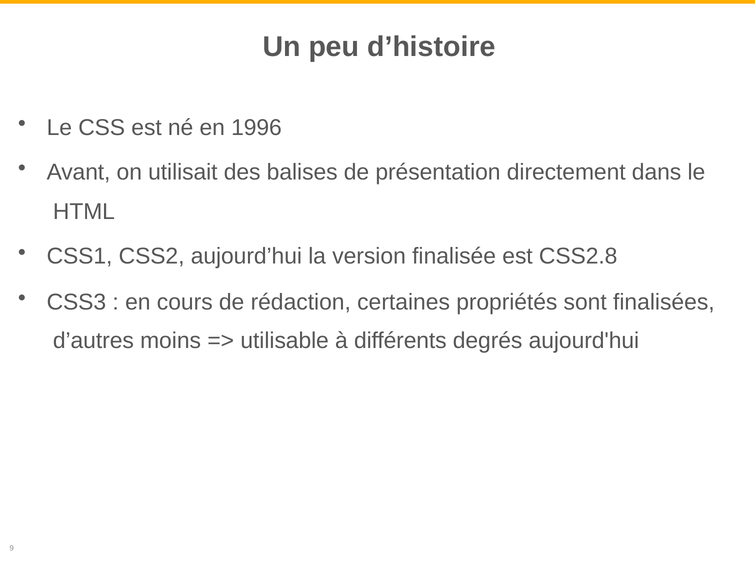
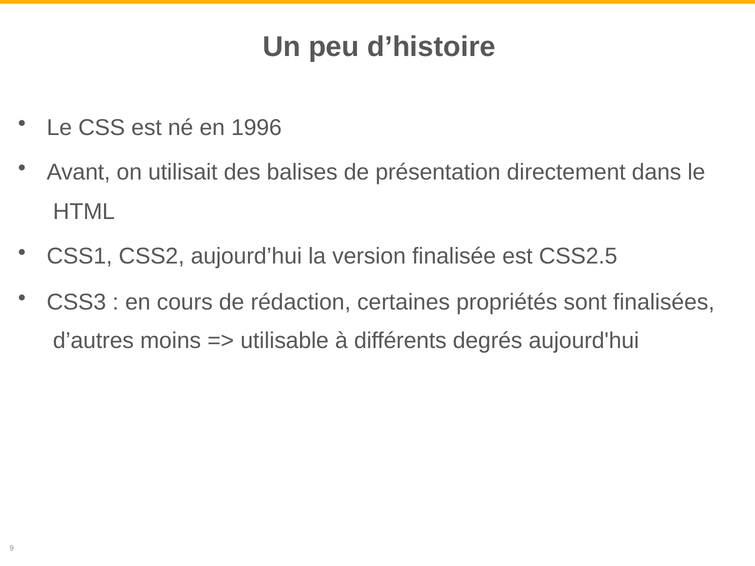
CSS2.8: CSS2.8 -> CSS2.5
